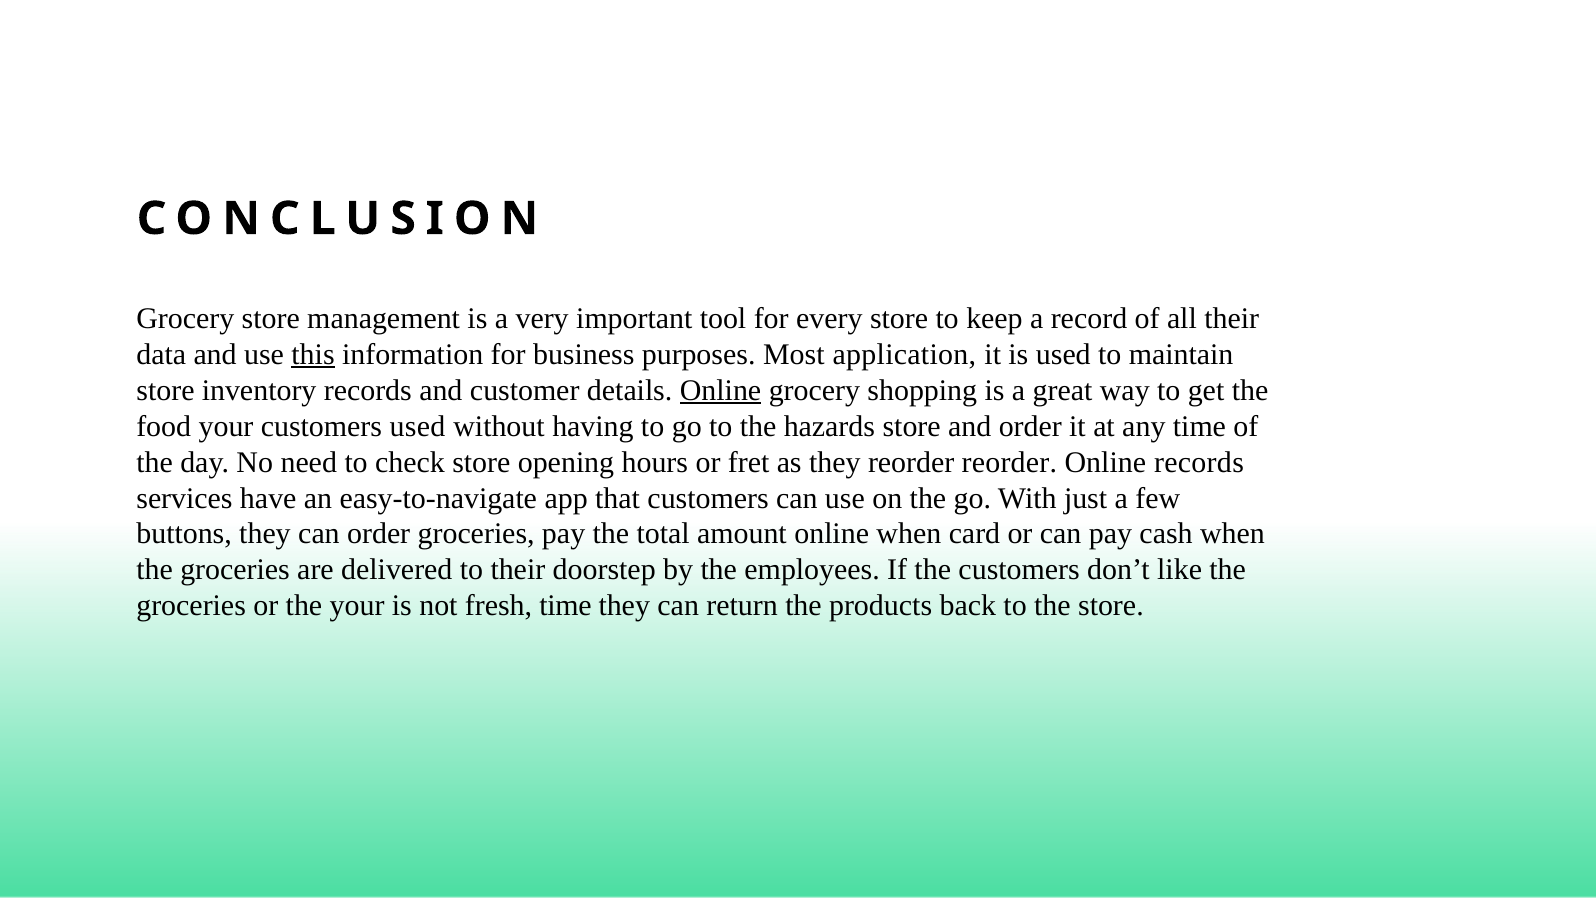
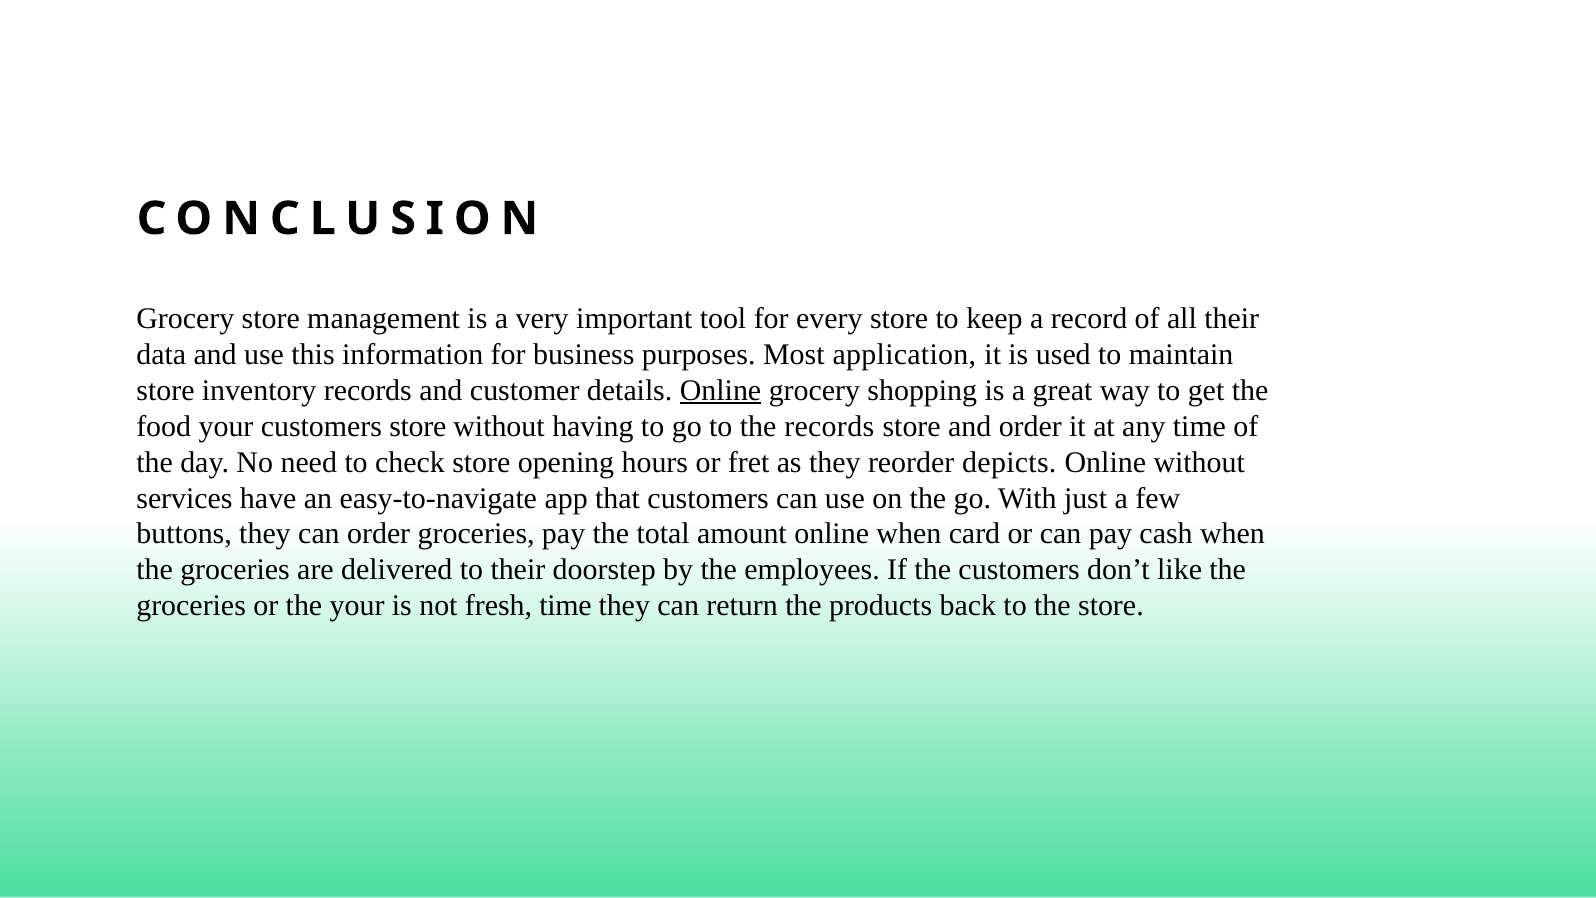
this underline: present -> none
customers used: used -> store
the hazards: hazards -> records
reorder reorder: reorder -> depicts
Online records: records -> without
